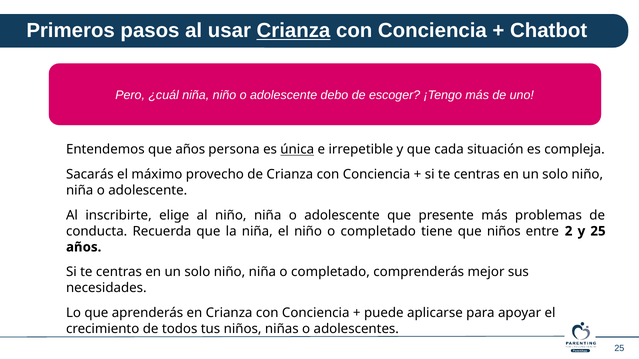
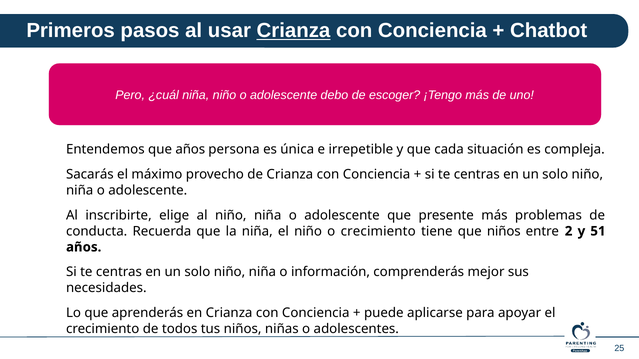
única underline: present -> none
niño o completado: completado -> crecimiento
y 25: 25 -> 51
niña o completado: completado -> información
